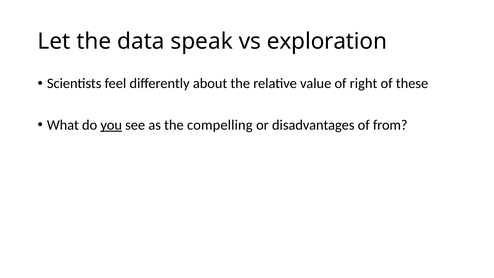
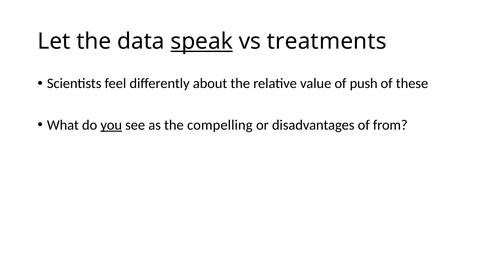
speak underline: none -> present
exploration: exploration -> treatments
right: right -> push
